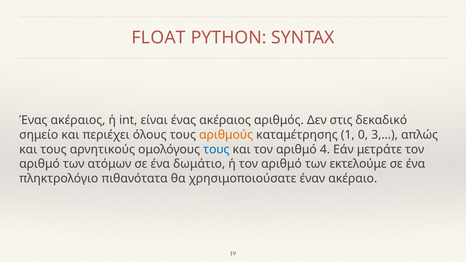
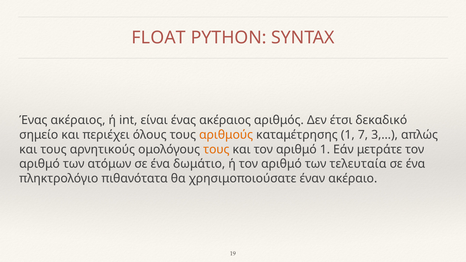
στις: στις -> έτσι
0: 0 -> 7
τους at (216, 150) colour: blue -> orange
αριθμό 4: 4 -> 1
εκτελούμε: εκτελούμε -> τελευταία
